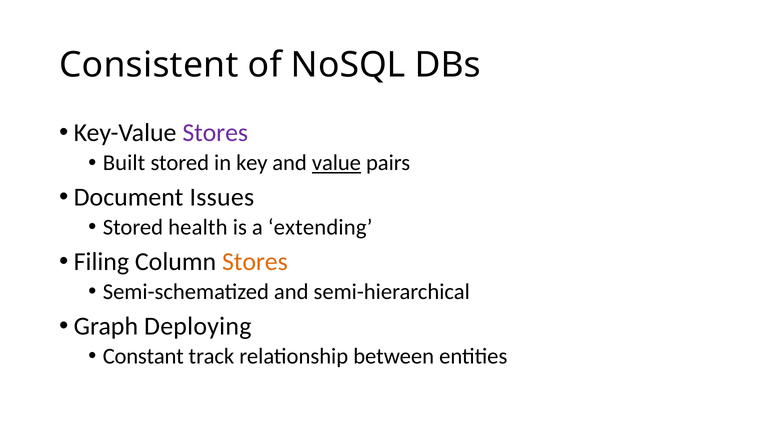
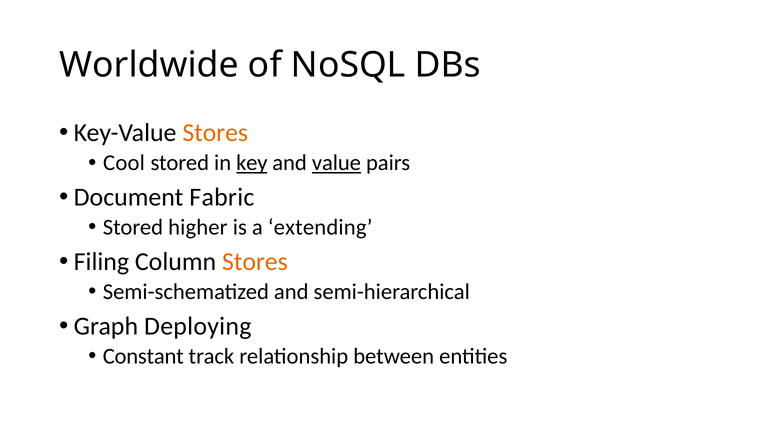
Consistent: Consistent -> Worldwide
Stores at (215, 133) colour: purple -> orange
Built: Built -> Cool
key underline: none -> present
Issues: Issues -> Fabric
health: health -> higher
